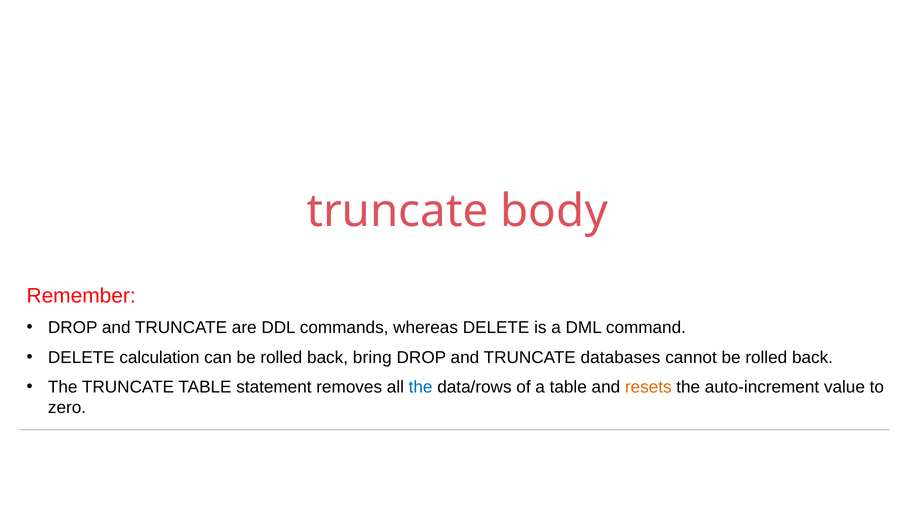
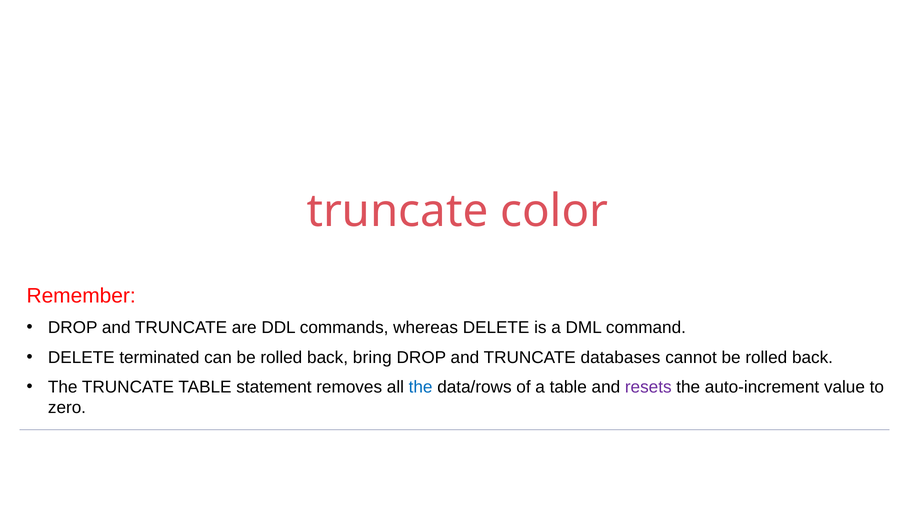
body: body -> color
calculation: calculation -> terminated
resets colour: orange -> purple
